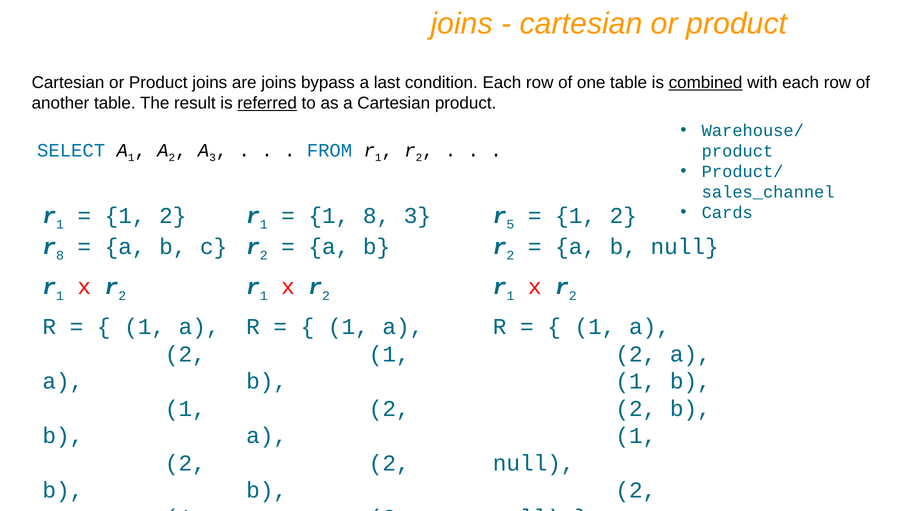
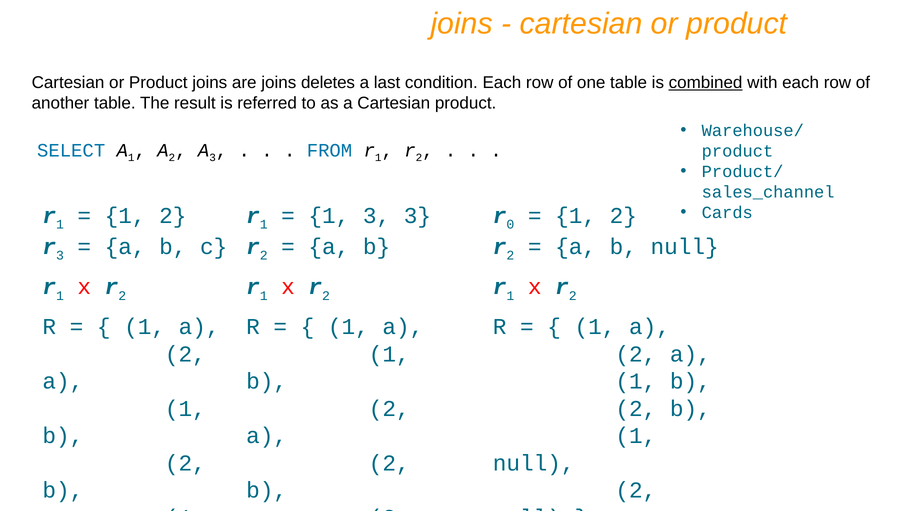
bypass: bypass -> deletes
referred underline: present -> none
1 8: 8 -> 3
5: 5 -> 0
r 8: 8 -> 3
